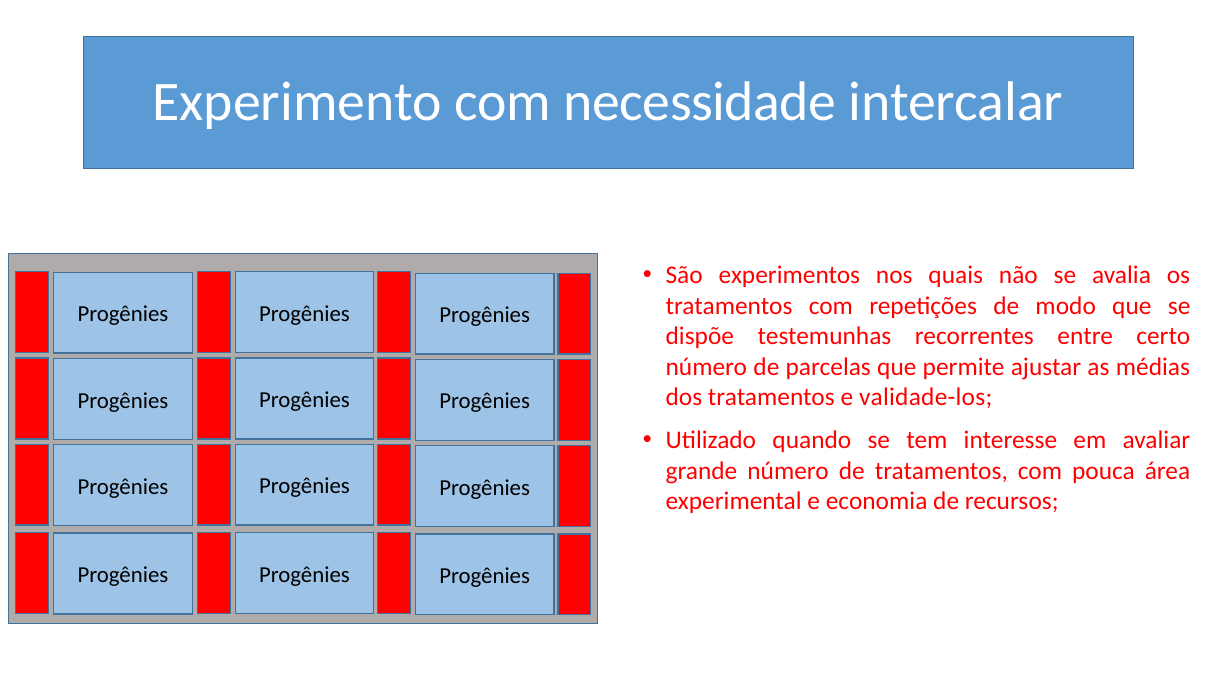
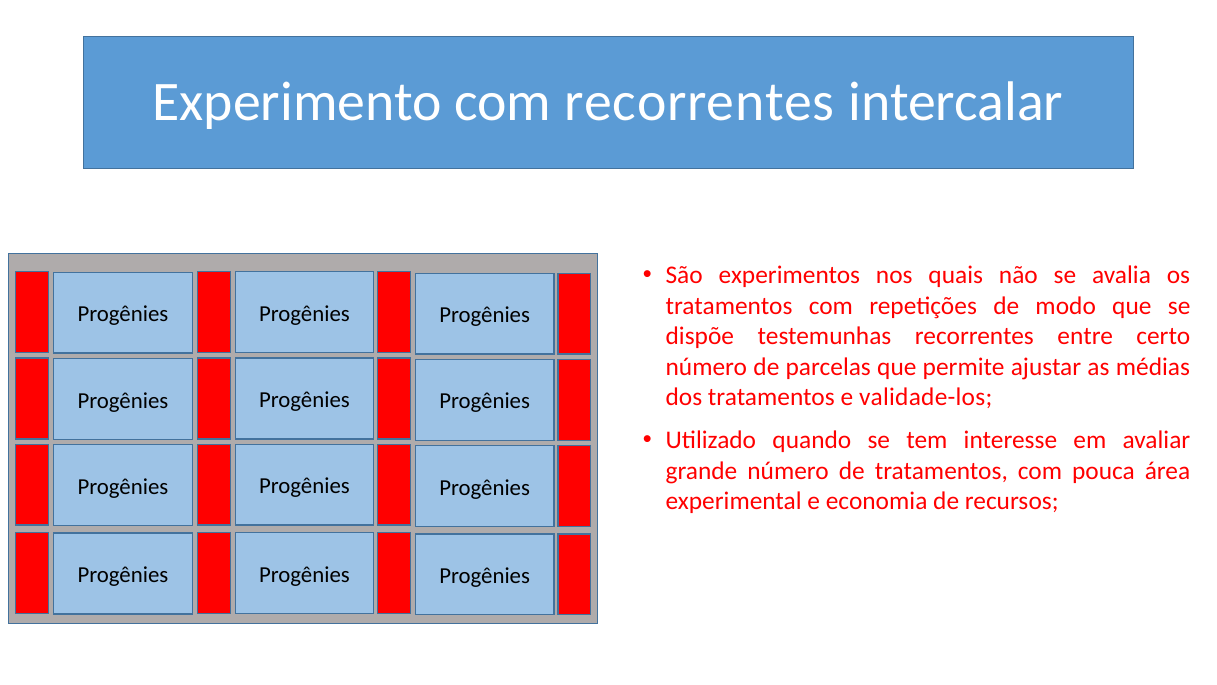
com necessidade: necessidade -> recorrentes
